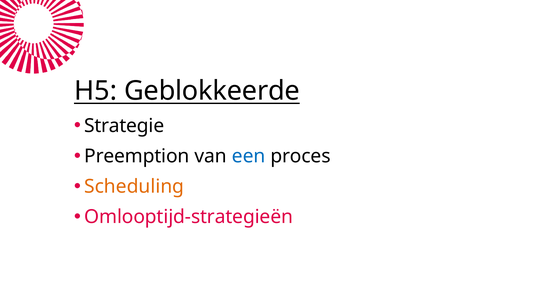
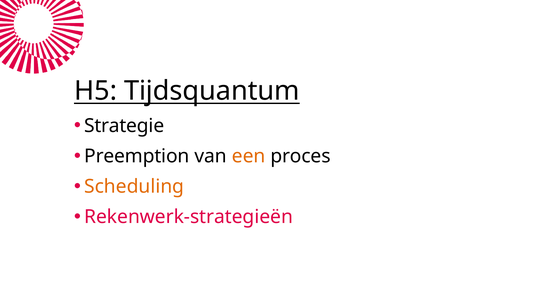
Geblokkeerde: Geblokkeerde -> Tijdsquantum
een colour: blue -> orange
Omlooptijd-strategieën: Omlooptijd-strategieën -> Rekenwerk-strategieën
